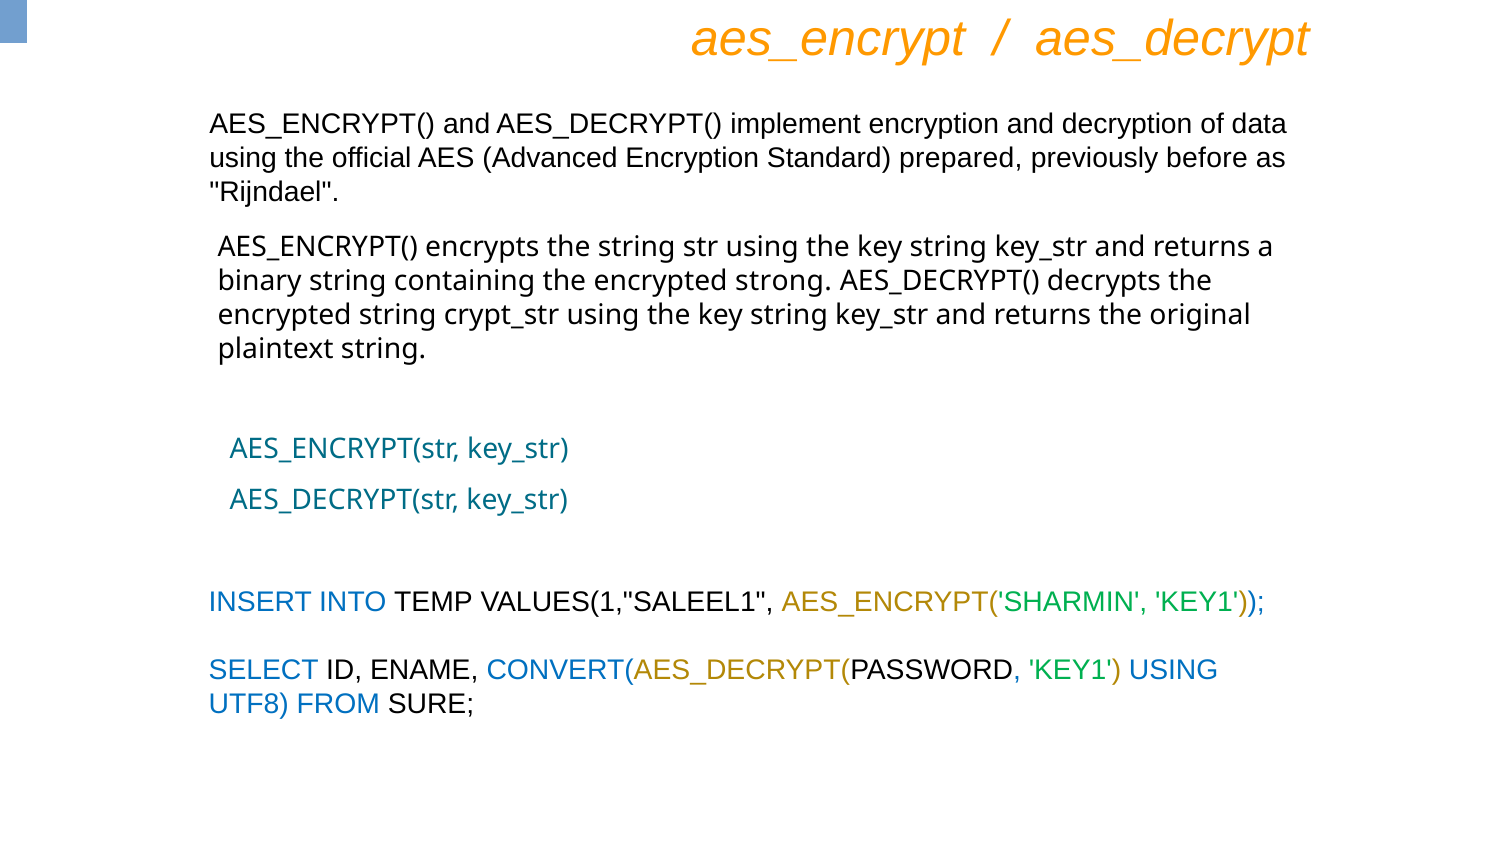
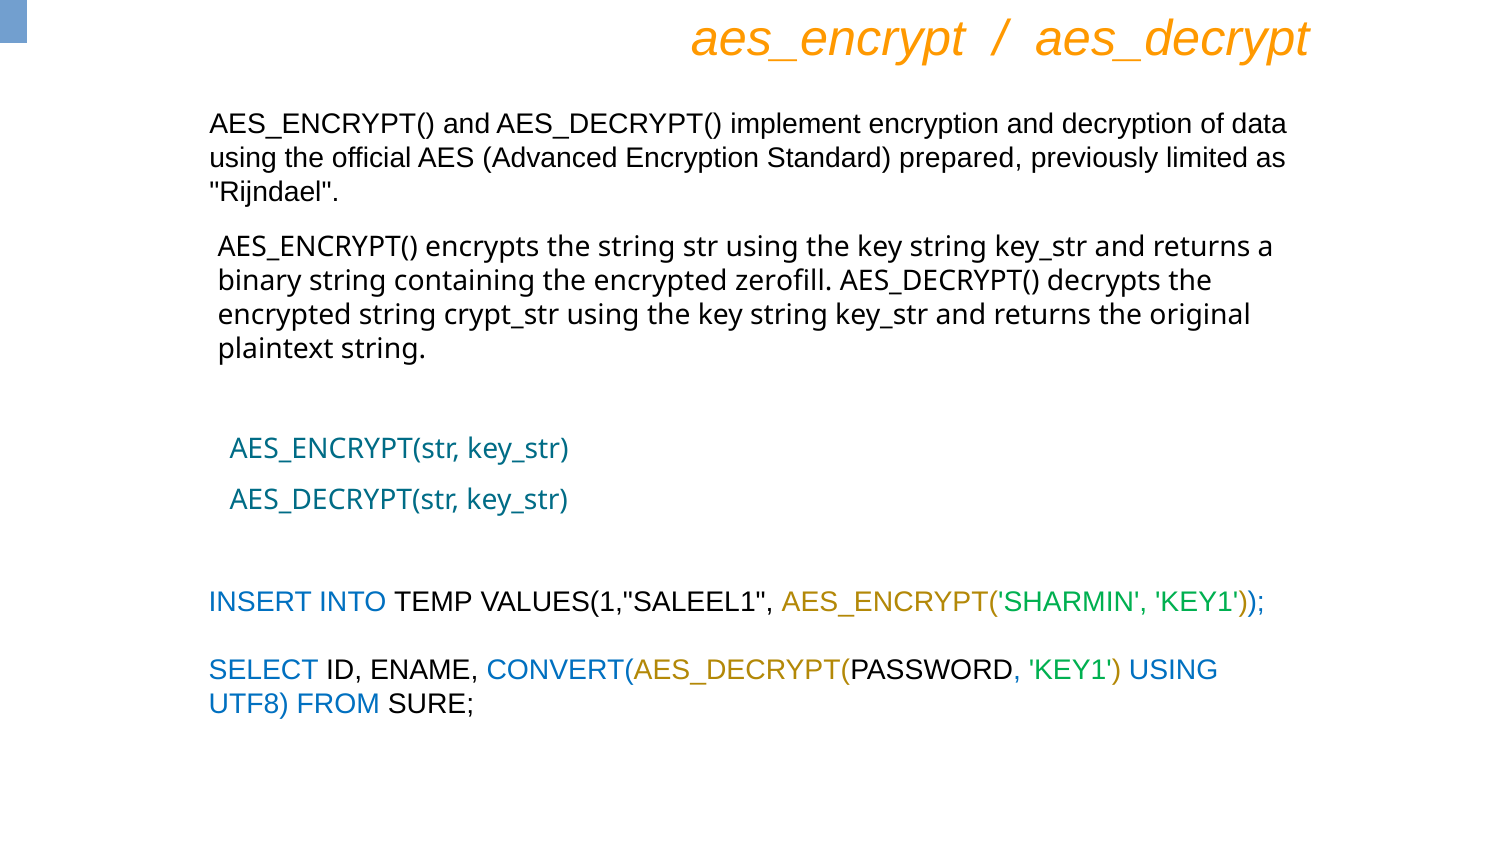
before: before -> limited
strong: strong -> zerofill
